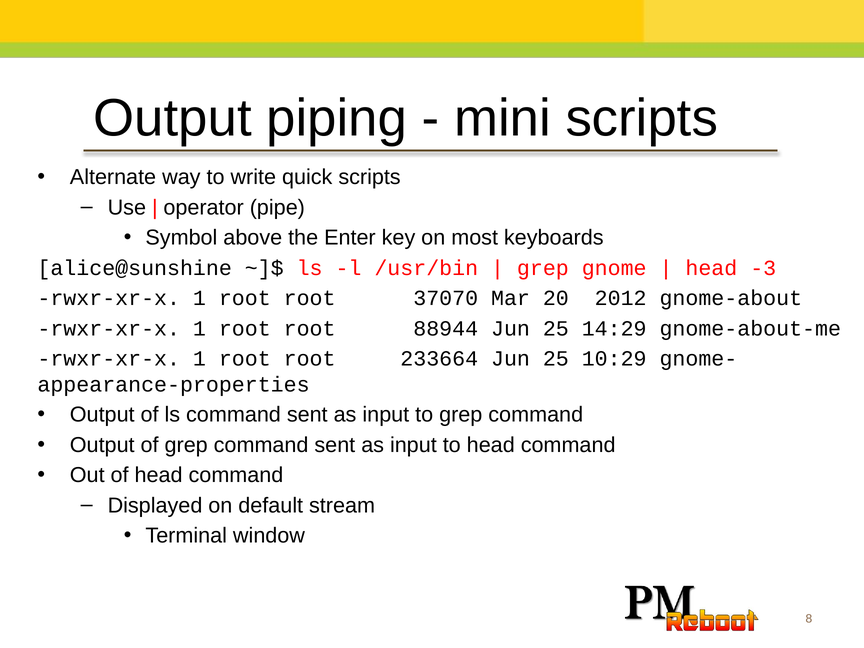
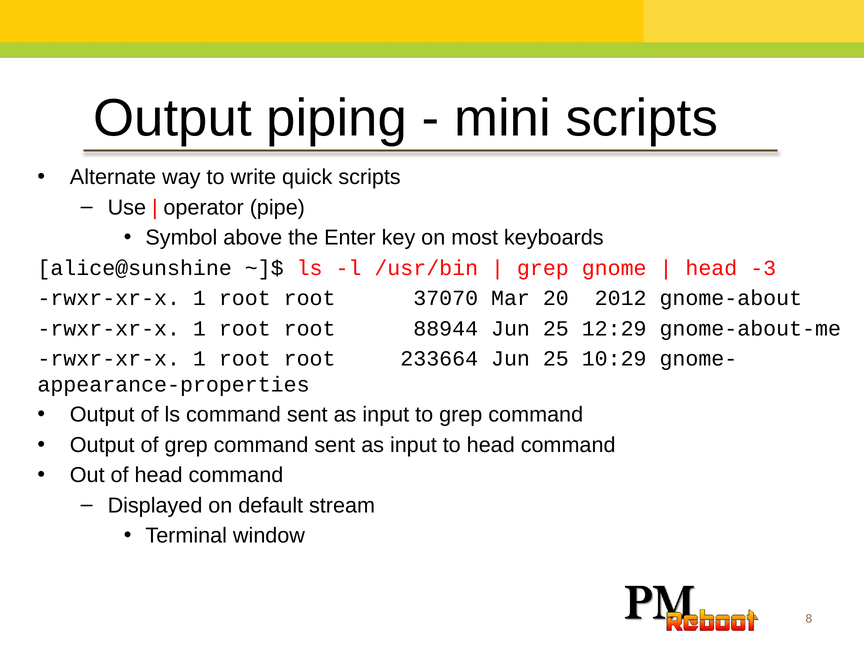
14:29: 14:29 -> 12:29
